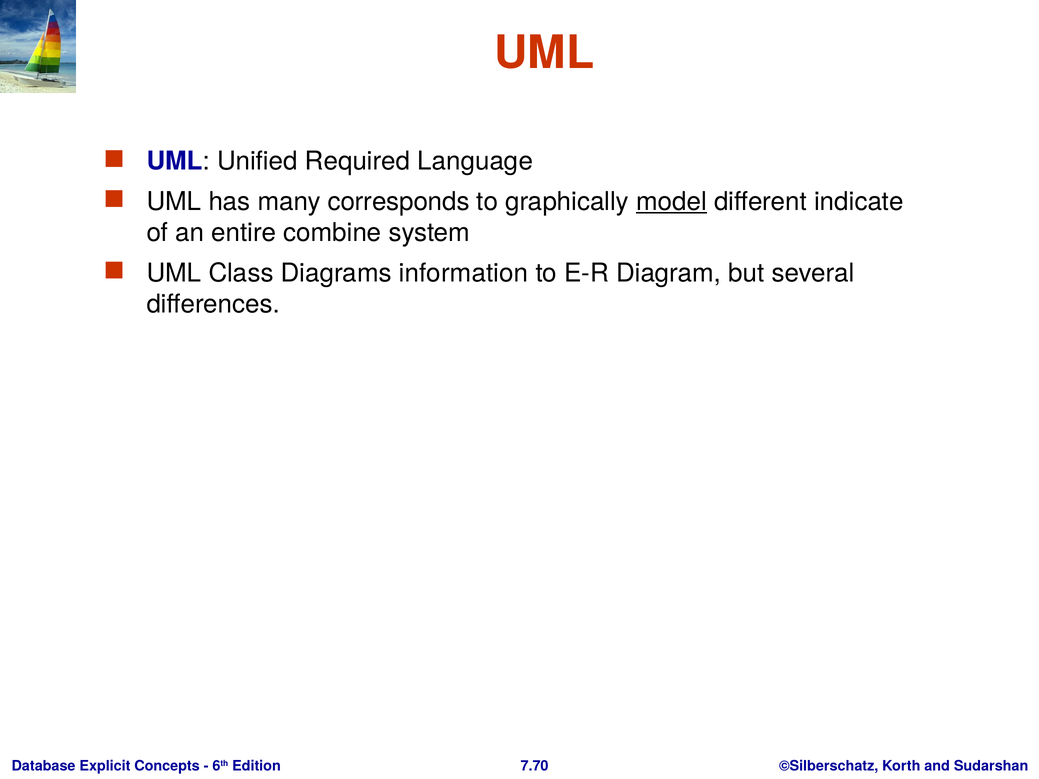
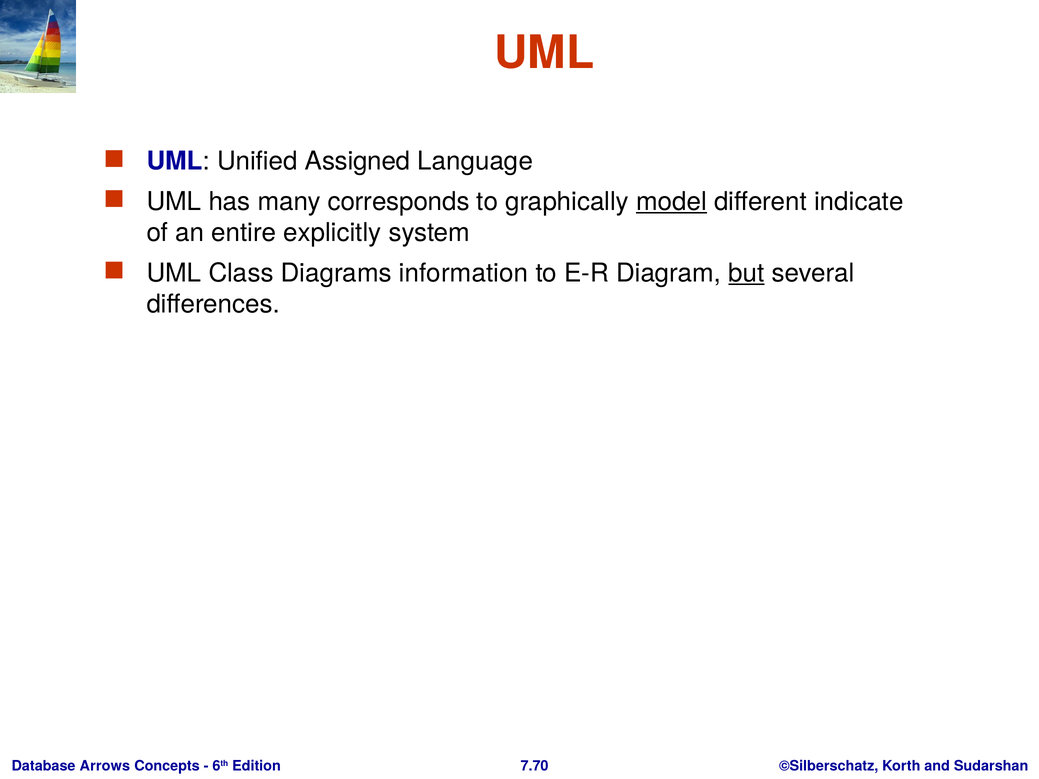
Required: Required -> Assigned
combine: combine -> explicitly
but underline: none -> present
Explicit: Explicit -> Arrows
